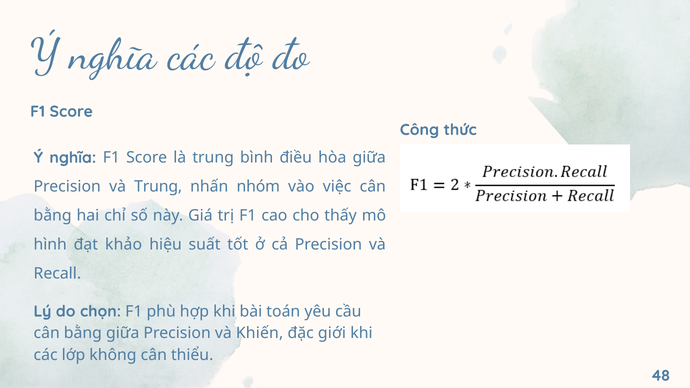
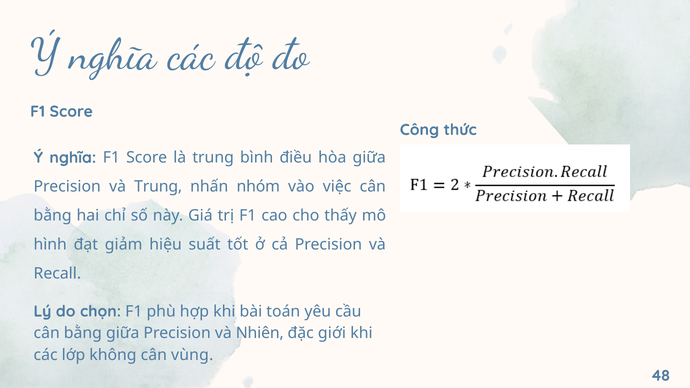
khảo: khảo -> giảm
Khiến: Khiến -> Nhiên
thiểu: thiểu -> vùng
